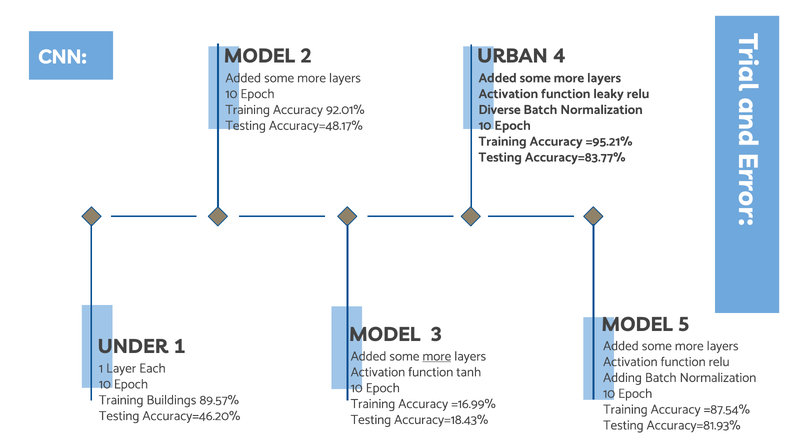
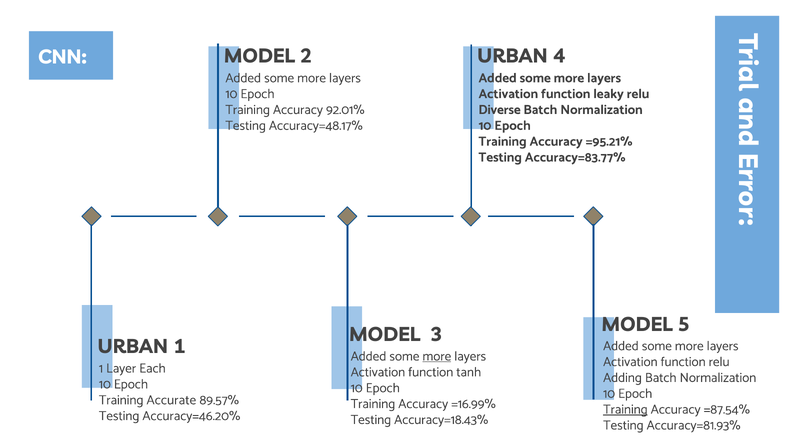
UNDER at (133, 347): UNDER -> URBAN
Buildings: Buildings -> Accurate
Training at (625, 410) underline: none -> present
